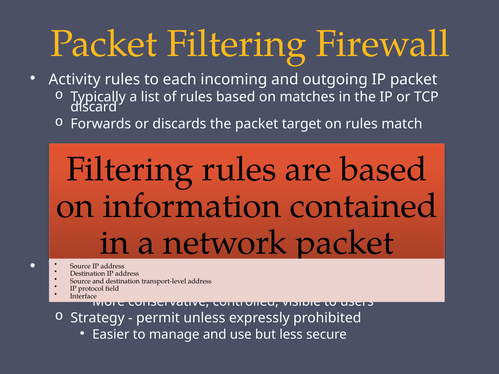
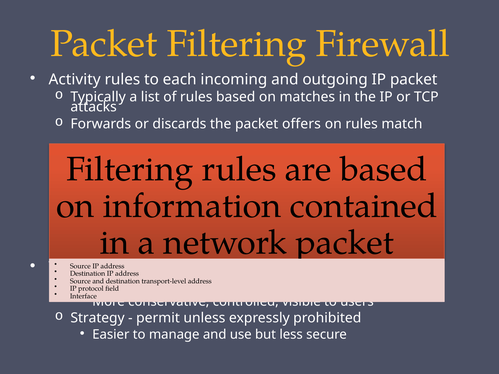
discard at (94, 107): discard -> attacks
target: target -> offers
